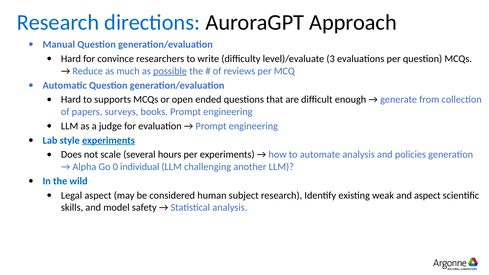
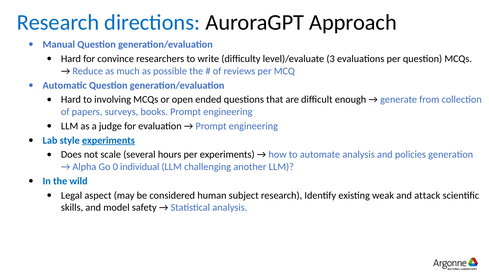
possible underline: present -> none
supports: supports -> involving
and aspect: aspect -> attack
